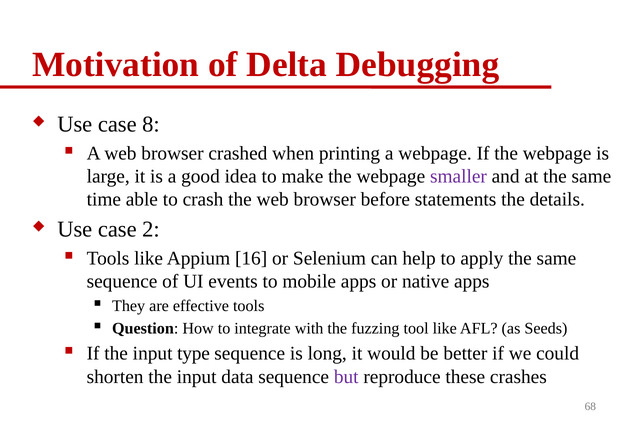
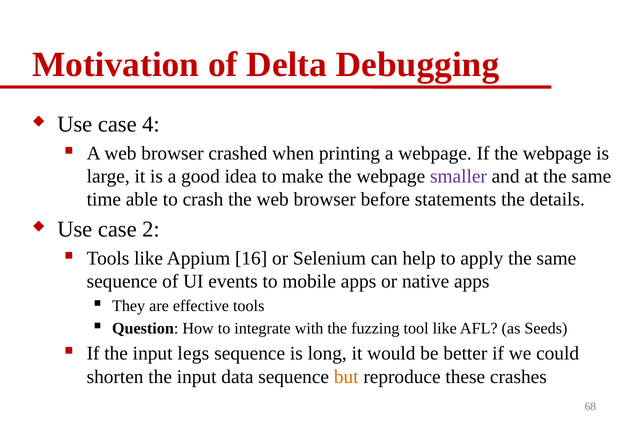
8: 8 -> 4
type: type -> legs
but colour: purple -> orange
